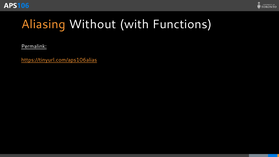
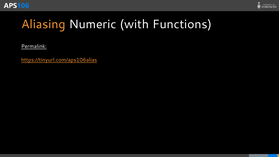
Without: Without -> Numeric
